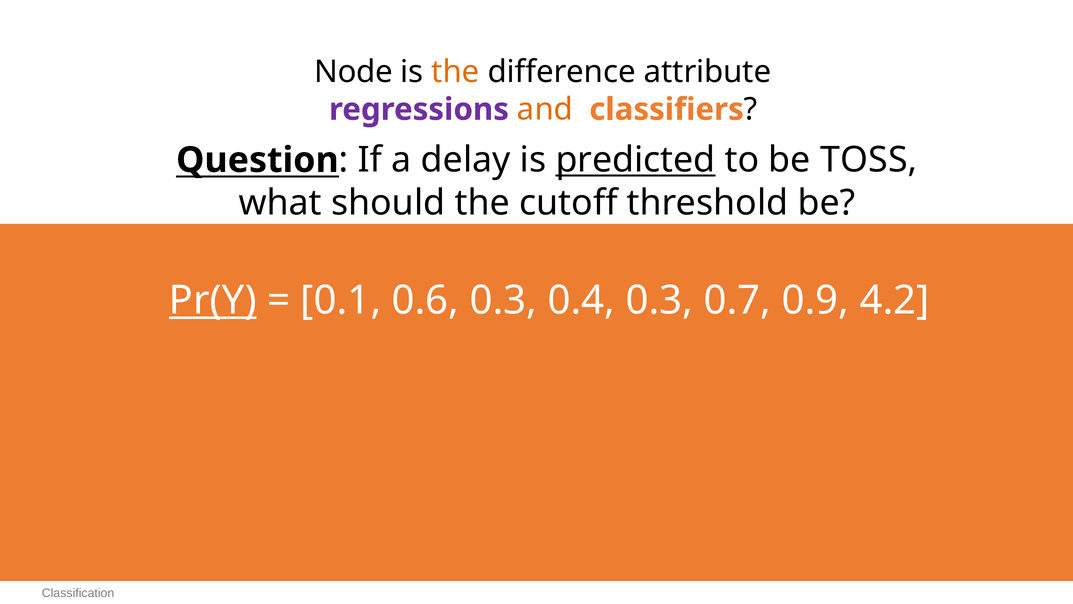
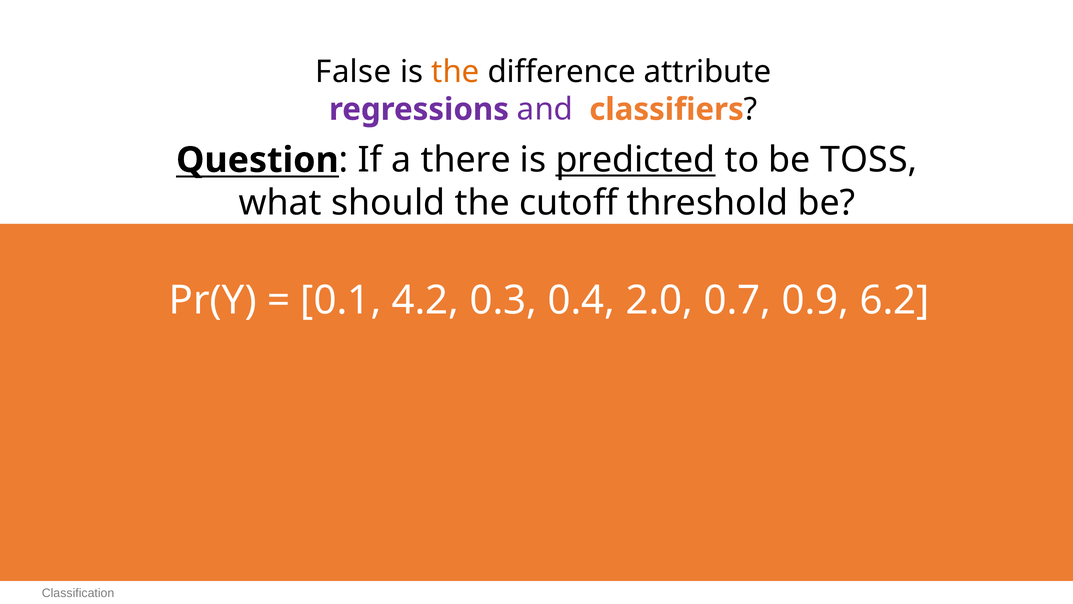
Node: Node -> False
and colour: orange -> purple
delay: delay -> there
Pr(Y underline: present -> none
0.6: 0.6 -> 4.2
0.4 0.3: 0.3 -> 2.0
4.2: 4.2 -> 6.2
